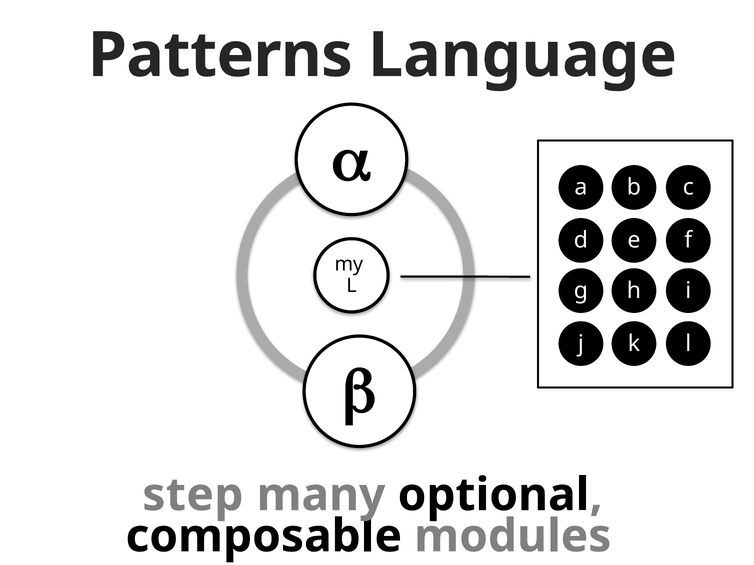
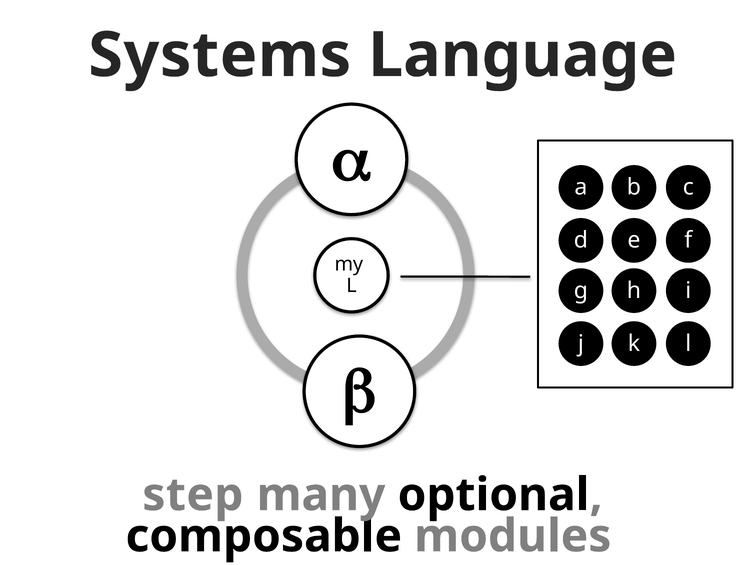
Patterns: Patterns -> Systems
